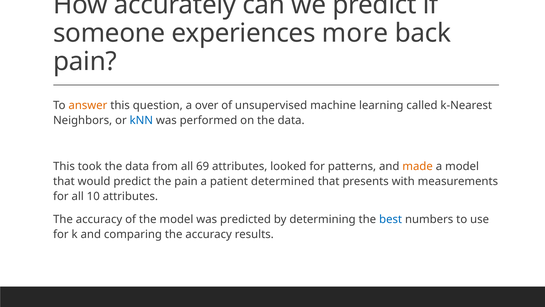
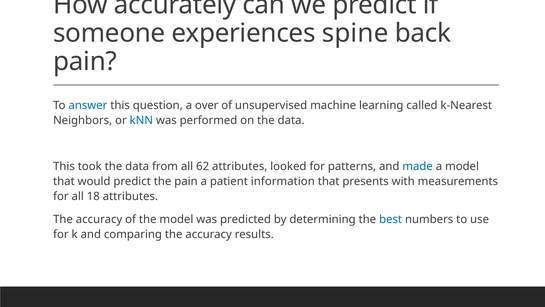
more: more -> spine
answer colour: orange -> blue
69: 69 -> 62
made colour: orange -> blue
determined: determined -> information
10: 10 -> 18
